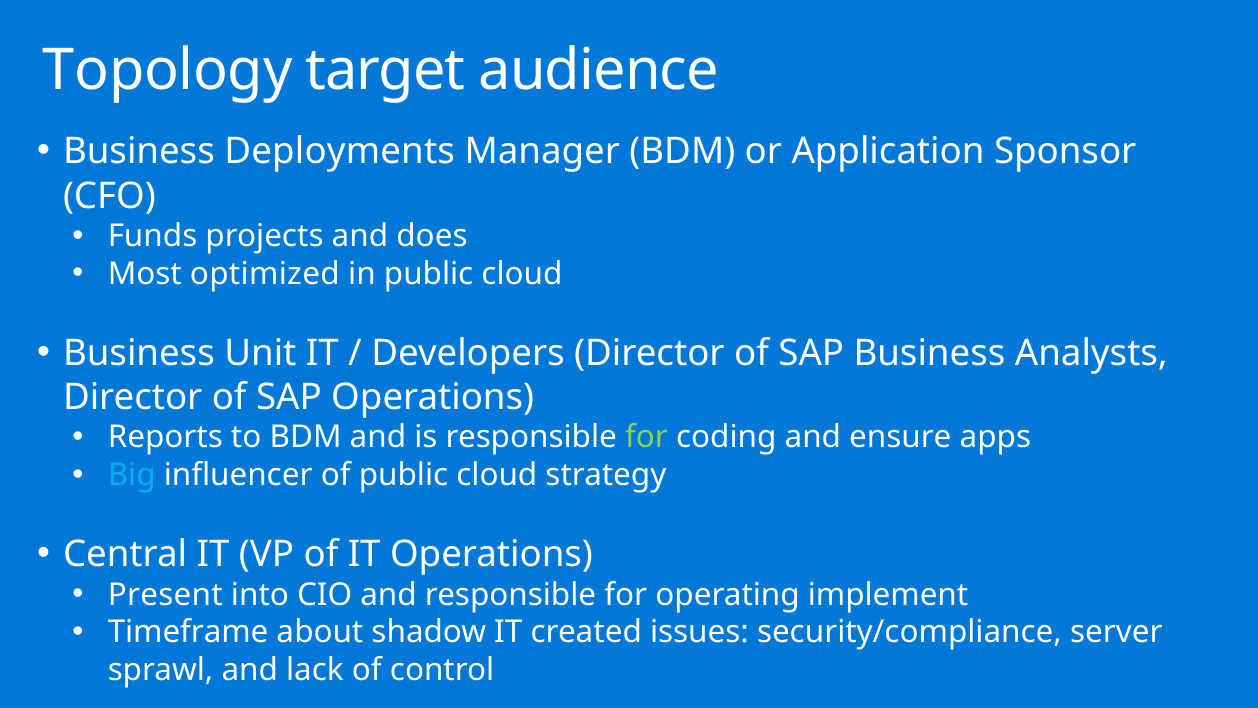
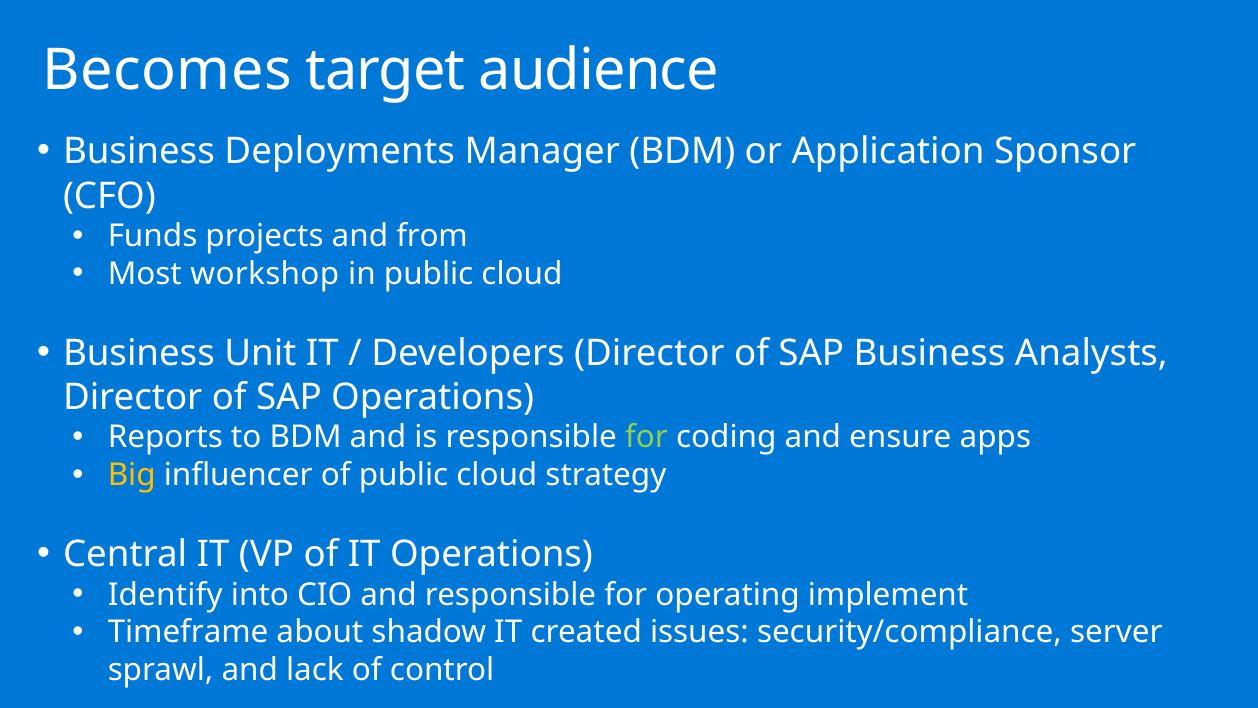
Topology: Topology -> Becomes
does: does -> from
optimized: optimized -> workshop
Big colour: light blue -> yellow
Present: Present -> Identify
